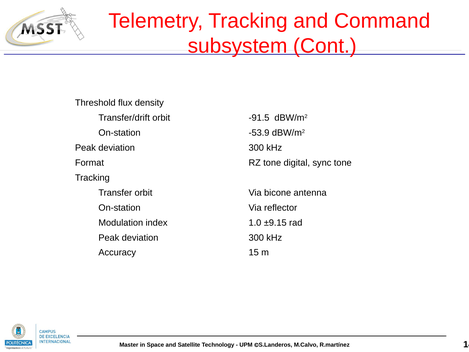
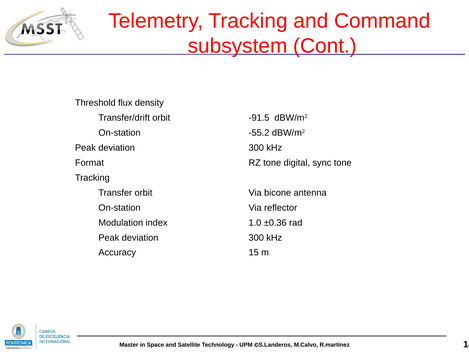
-53.9: -53.9 -> -55.2
±9.15: ±9.15 -> ±0.36
